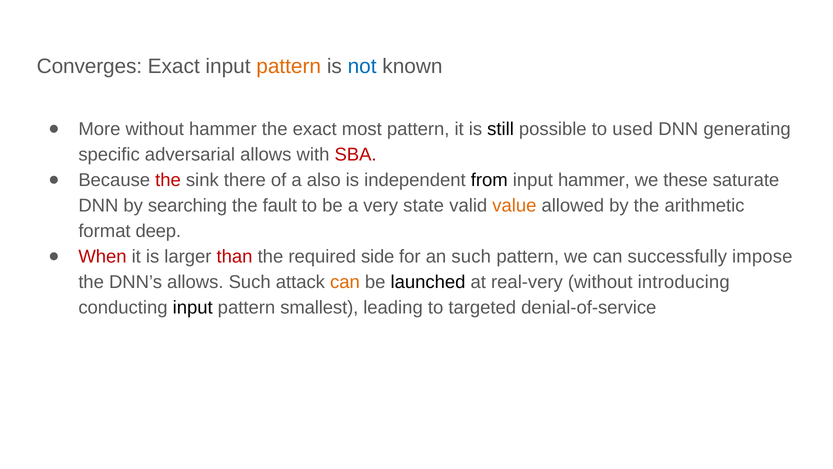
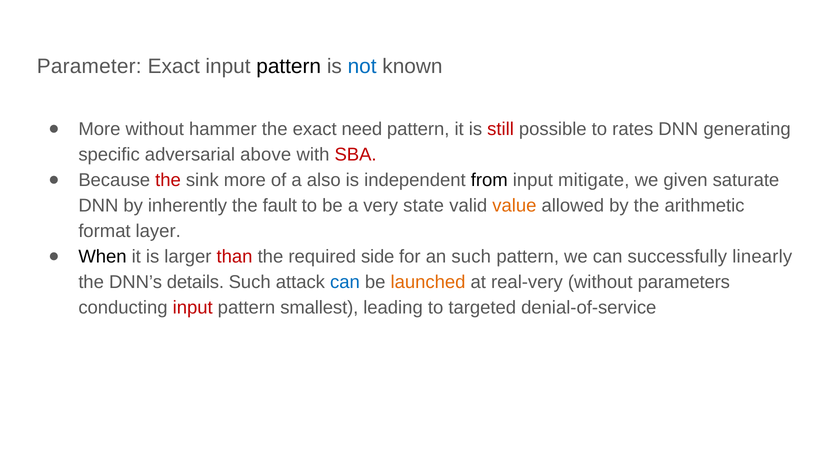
Converges: Converges -> Parameter
pattern at (289, 67) colour: orange -> black
most: most -> need
still colour: black -> red
used: used -> rates
adversarial allows: allows -> above
sink there: there -> more
input hammer: hammer -> mitigate
these: these -> given
searching: searching -> inherently
deep: deep -> layer
When colour: red -> black
impose: impose -> linearly
DNN’s allows: allows -> details
can at (345, 282) colour: orange -> blue
launched colour: black -> orange
introducing: introducing -> parameters
input at (193, 307) colour: black -> red
